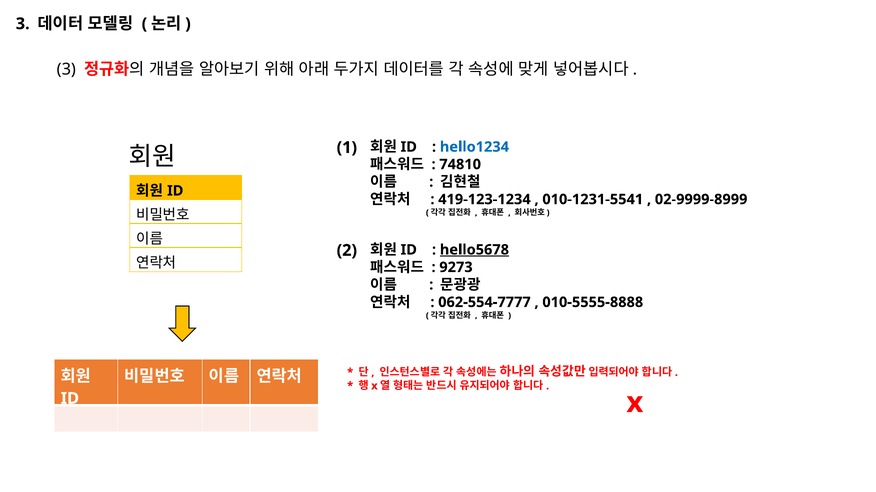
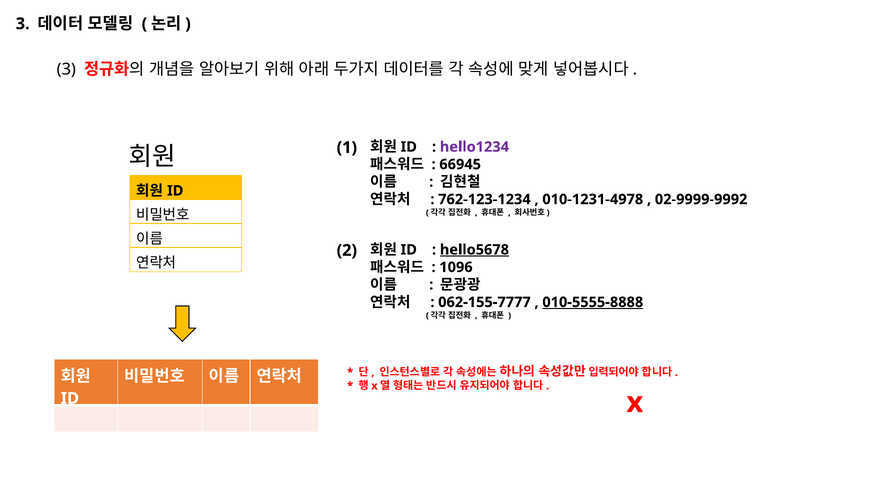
hello1234 colour: blue -> purple
74810: 74810 -> 66945
419-123-1234: 419-123-1234 -> 762-123-1234
010-1231-5541: 010-1231-5541 -> 010-1231-4978
02-9999-8999: 02-9999-8999 -> 02-9999-9992
9273: 9273 -> 1096
062-554-7777: 062-554-7777 -> 062-155-7777
010-5555-8888 underline: none -> present
